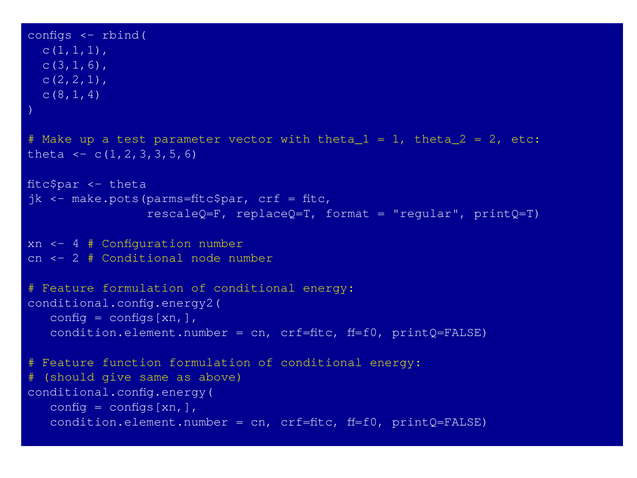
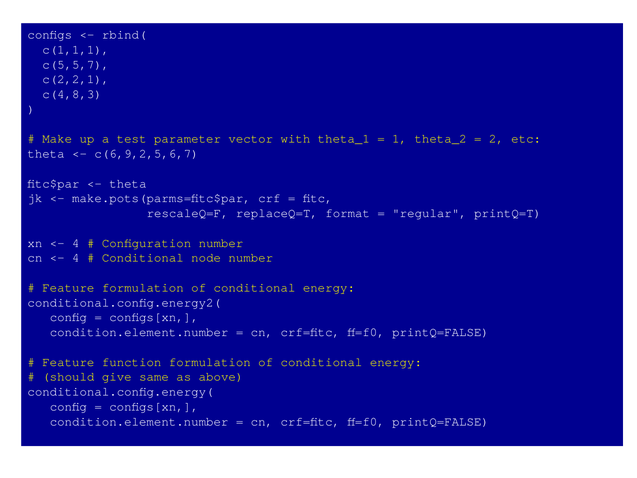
c(3,1,6: c(3,1,6 -> c(5,5,7
c(8,1,4: c(8,1,4 -> c(4,8,3
c(1,2,3,3,5,6: c(1,2,3,3,5,6 -> c(6,9,2,5,6,7
2 at (76, 258): 2 -> 4
